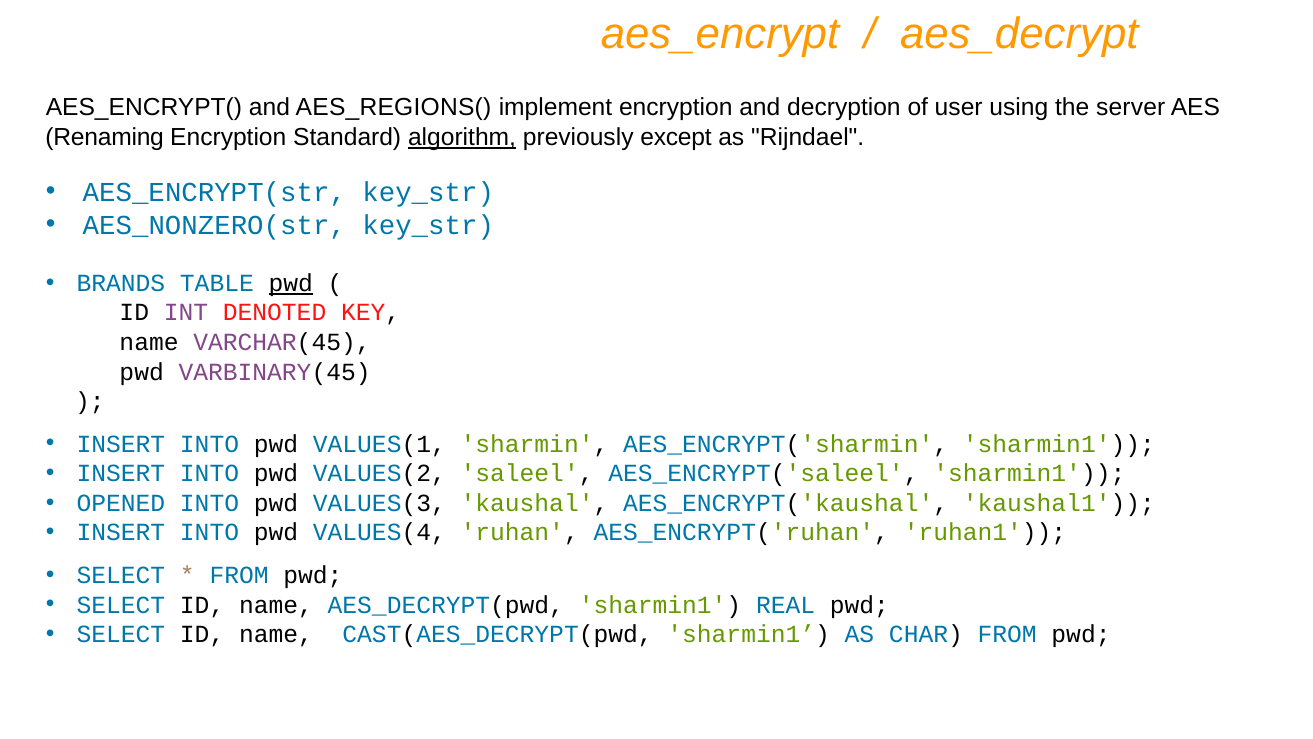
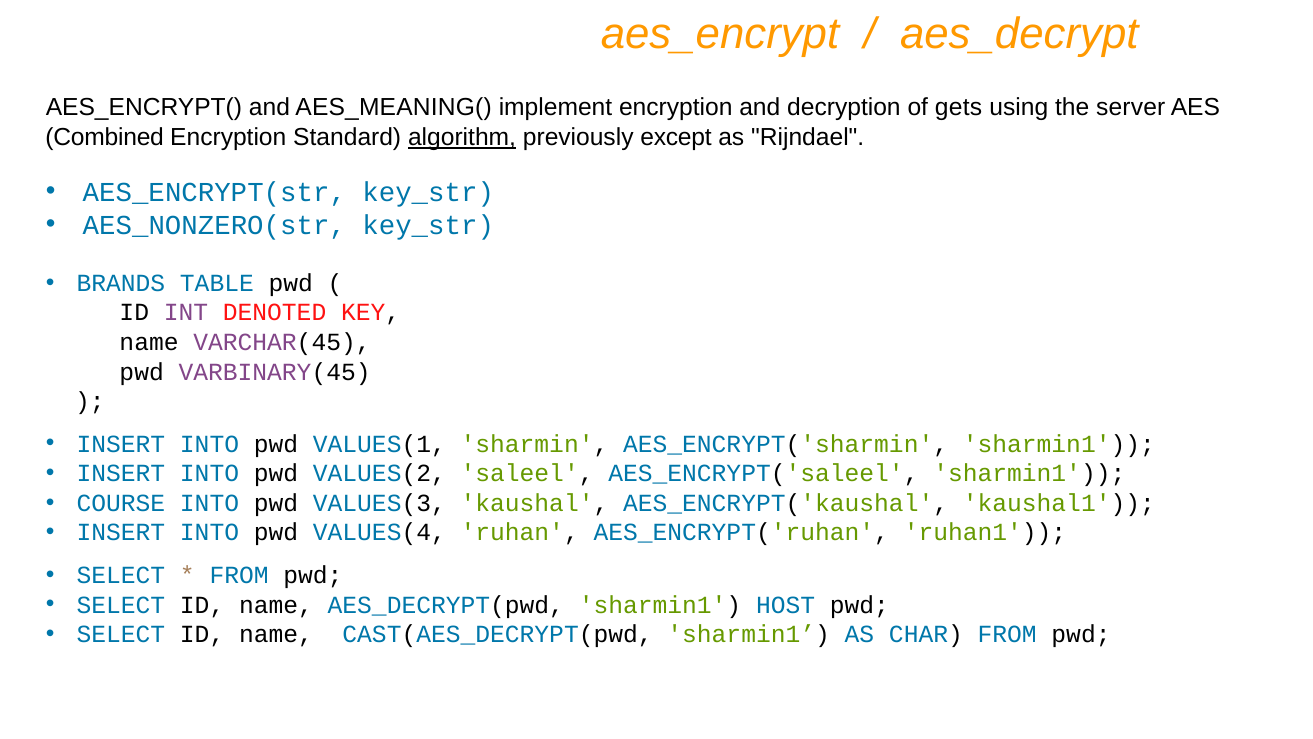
AES_REGIONS(: AES_REGIONS( -> AES_MEANING(
user: user -> gets
Renaming: Renaming -> Combined
pwd at (291, 283) underline: present -> none
OPENED: OPENED -> COURSE
REAL: REAL -> HOST
